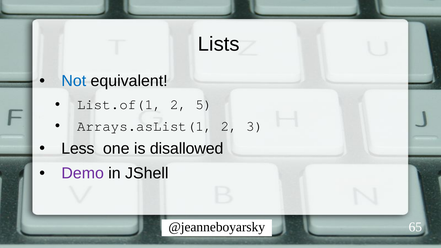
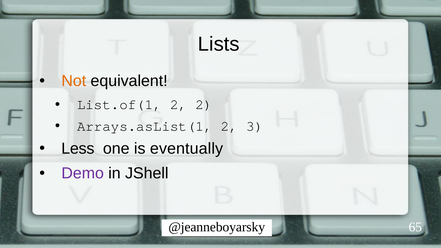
Not colour: blue -> orange
2 5: 5 -> 2
disallowed: disallowed -> eventually
